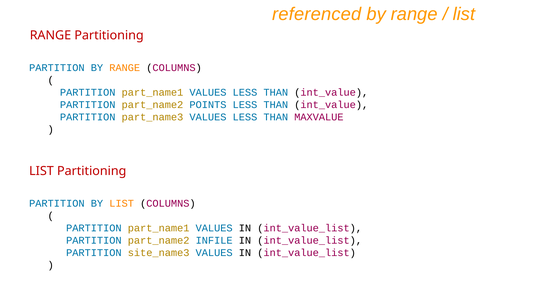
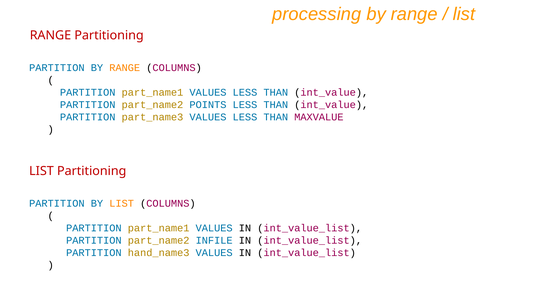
referenced: referenced -> processing
site_name3: site_name3 -> hand_name3
